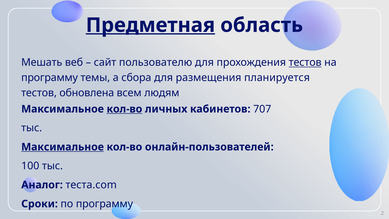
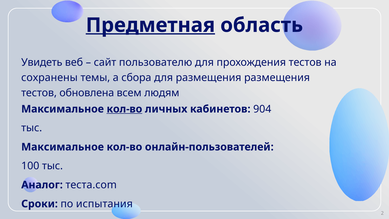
Мешать: Мешать -> Увидеть
тестов at (305, 62) underline: present -> none
программу at (50, 78): программу -> сохранены
размещения планируется: планируется -> размещения
707: 707 -> 904
Максимальное at (63, 147) underline: present -> none
по программу: программу -> испытания
